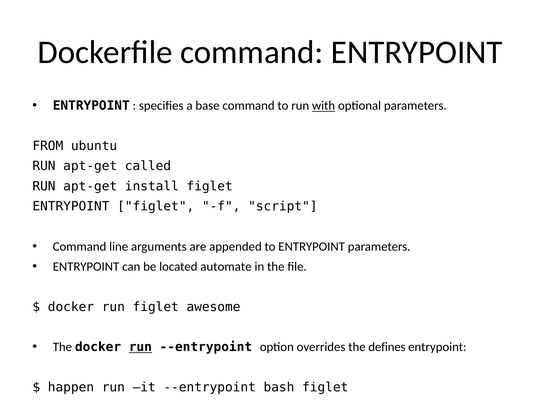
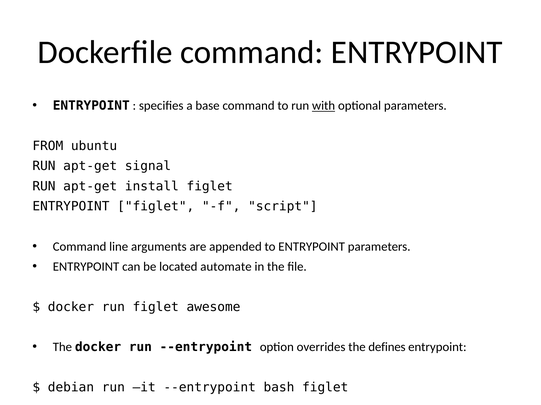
called: called -> signal
run at (140, 348) underline: present -> none
happen: happen -> debian
